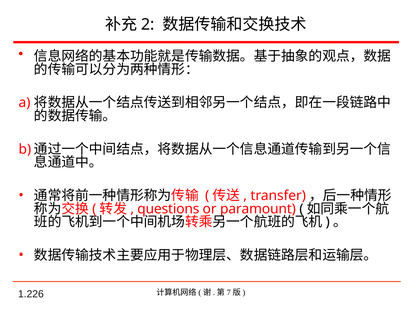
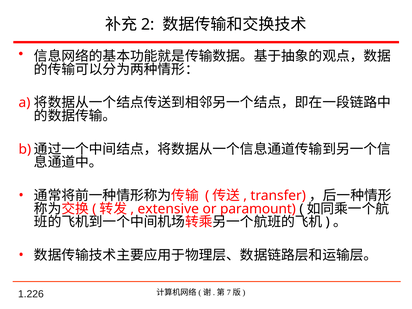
questions: questions -> extensive
